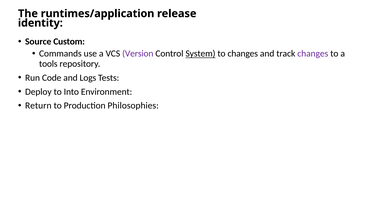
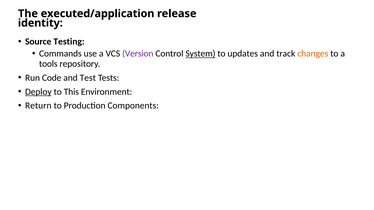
runtimes/application: runtimes/application -> executed/application
Custom: Custom -> Testing
to changes: changes -> updates
changes at (313, 54) colour: purple -> orange
Logs: Logs -> Test
Deploy underline: none -> present
Into: Into -> This
Philosophies: Philosophies -> Components
